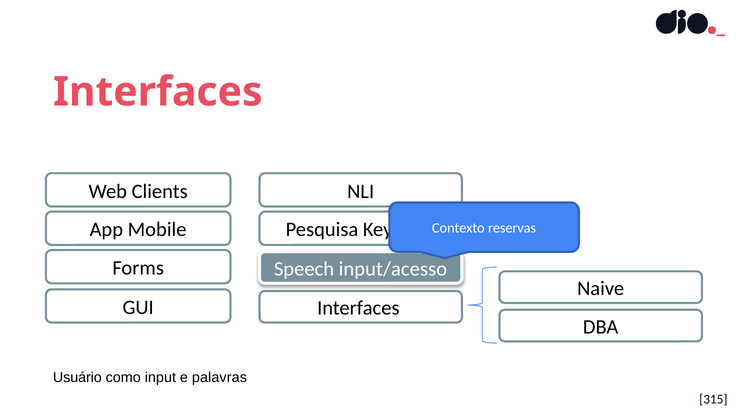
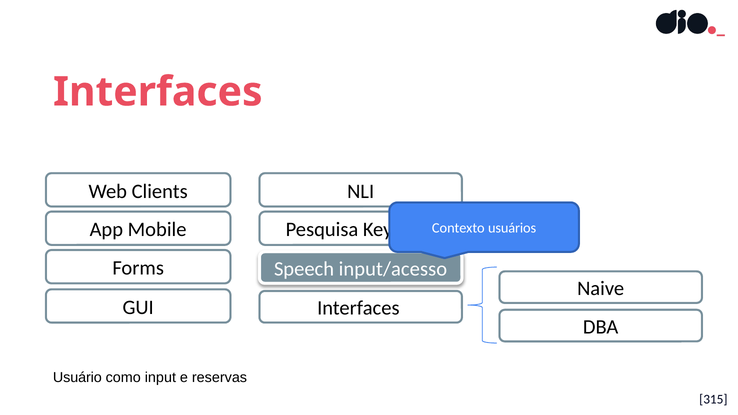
reservas: reservas -> usuários
palavras: palavras -> reservas
